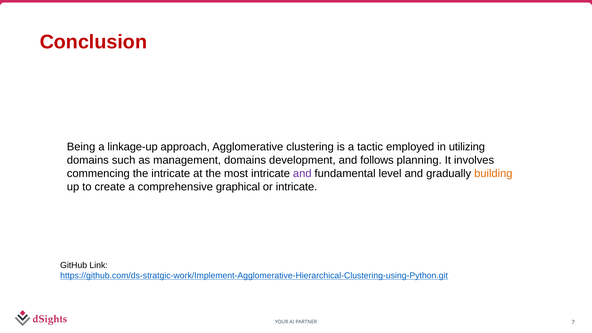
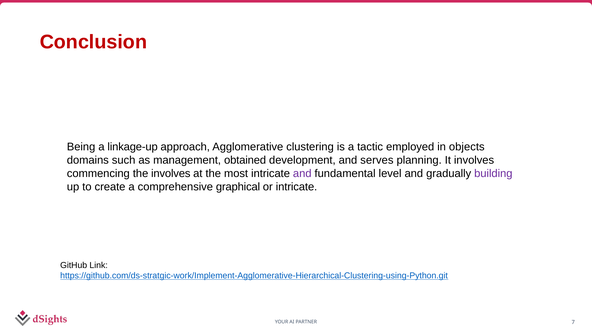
utilizing: utilizing -> objects
management domains: domains -> obtained
follows: follows -> serves
the intricate: intricate -> involves
building colour: orange -> purple
